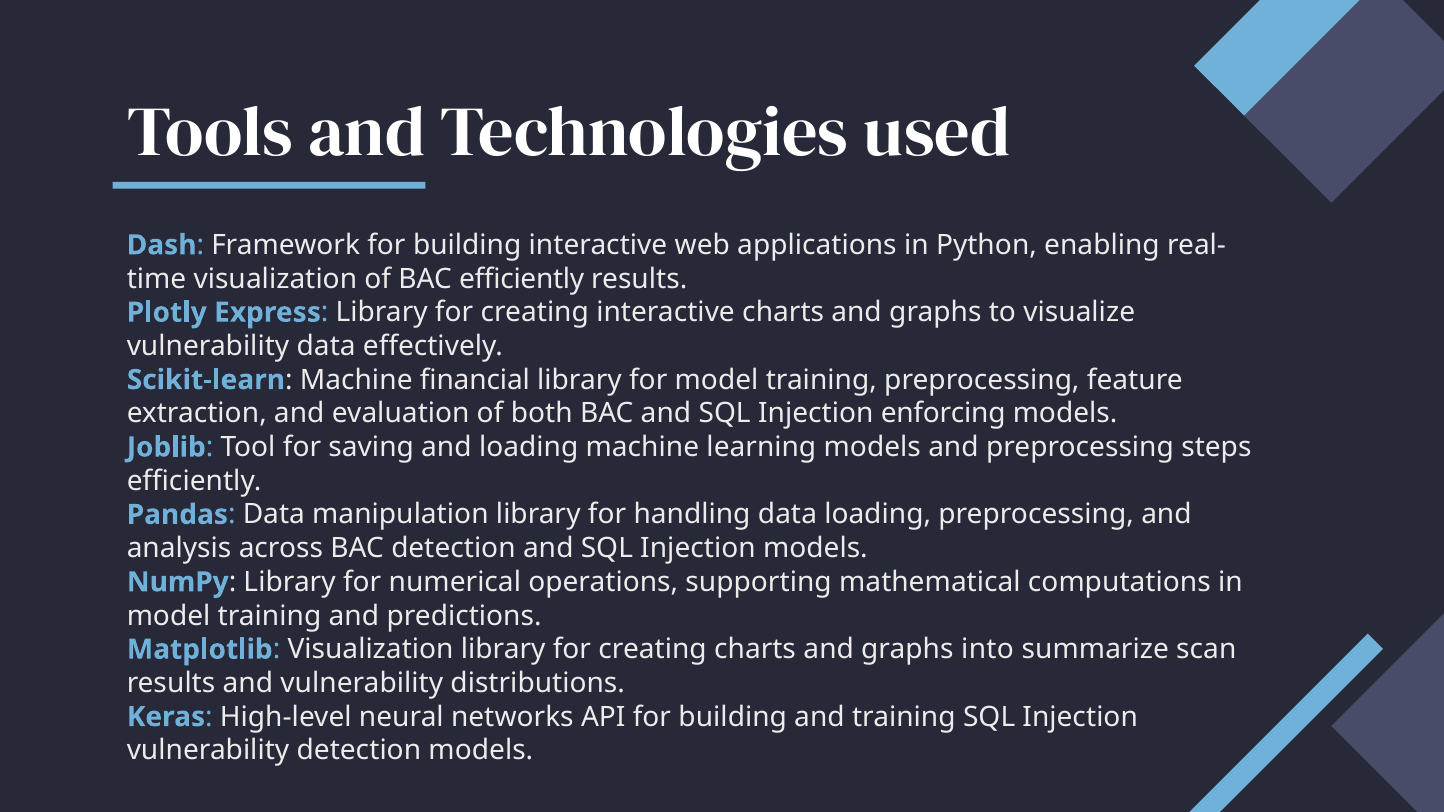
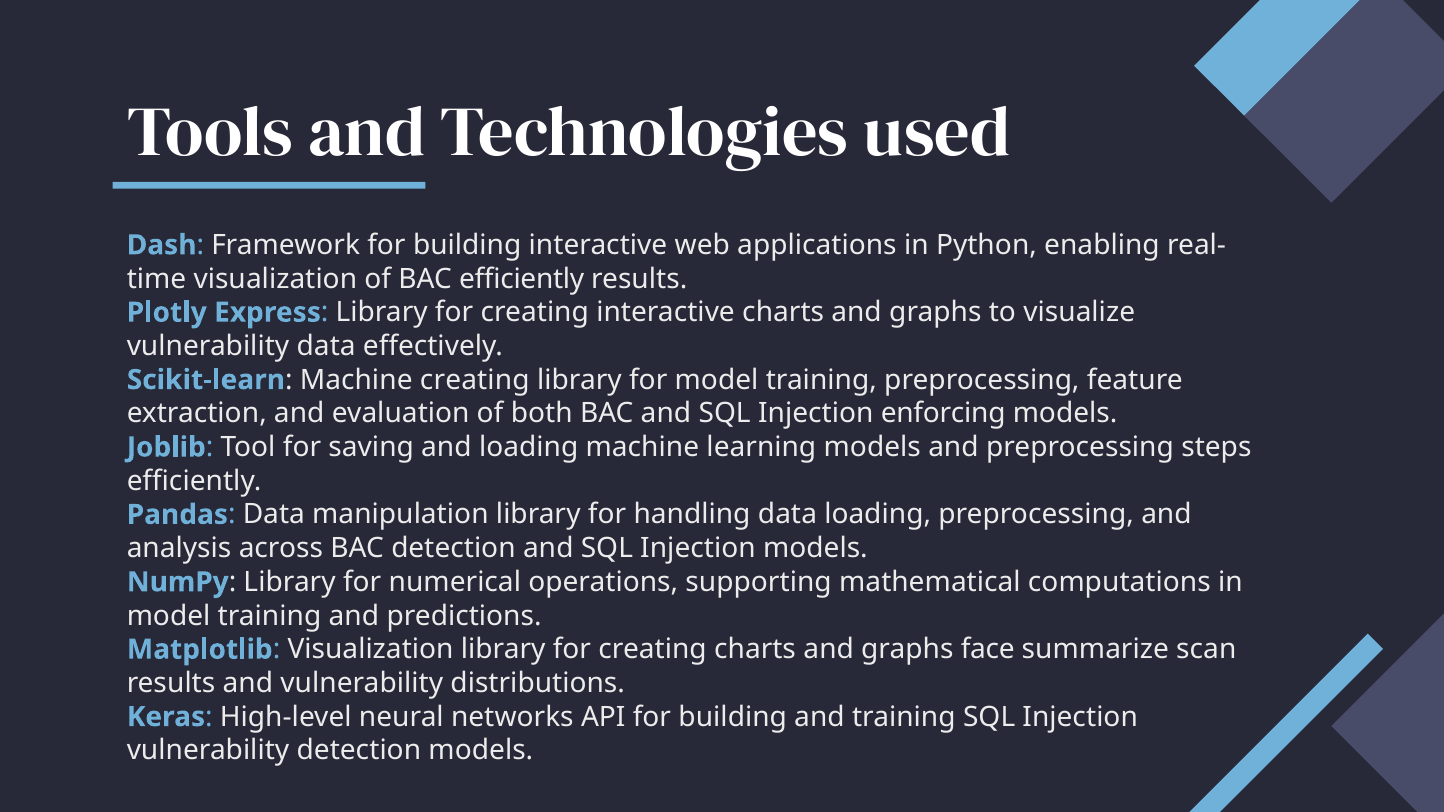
Machine financial: financial -> creating
into: into -> face
